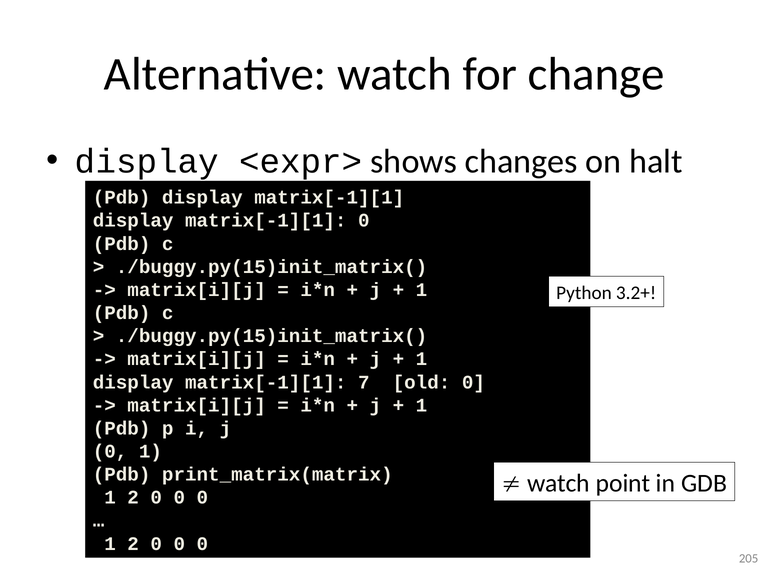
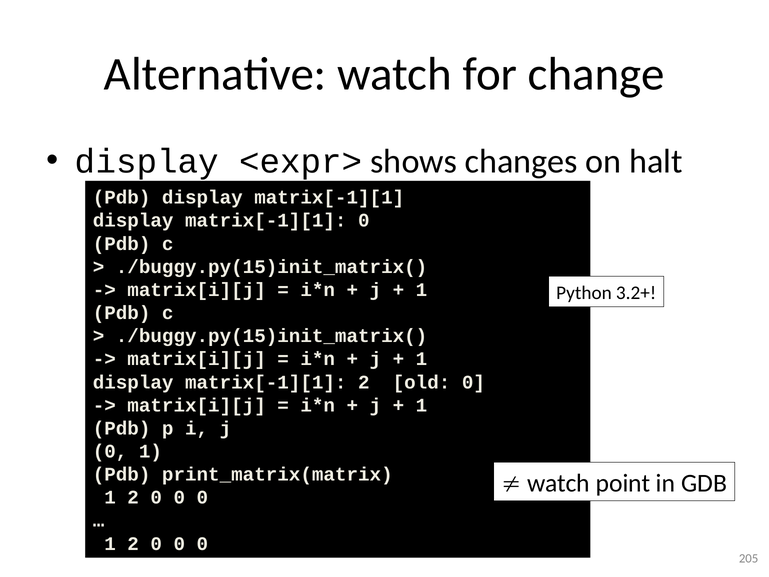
matrix[-1][1 7: 7 -> 2
